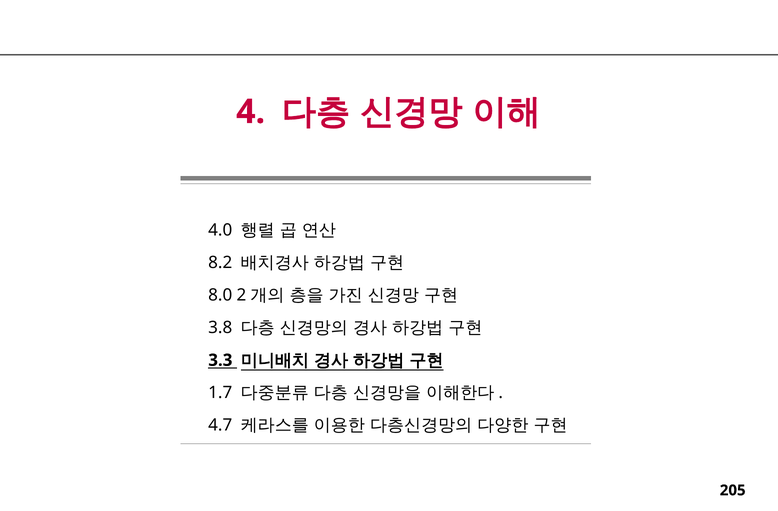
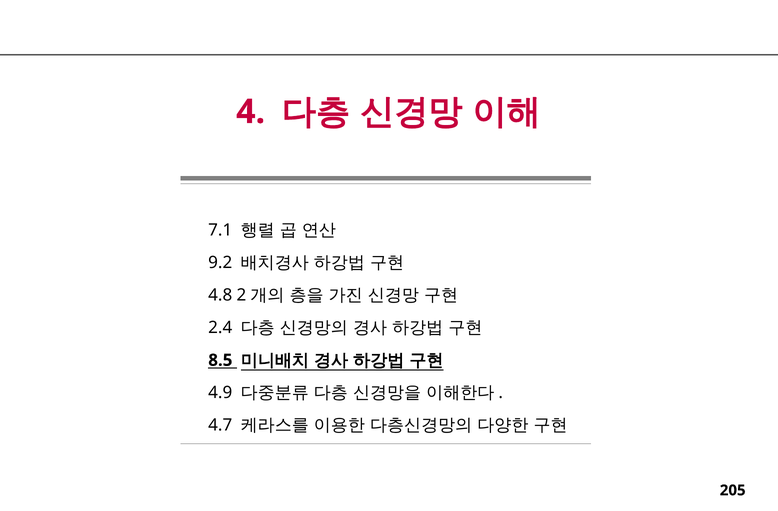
4.0: 4.0 -> 7.1
8.2: 8.2 -> 9.2
8.0: 8.0 -> 4.8
3.8: 3.8 -> 2.4
3.3: 3.3 -> 8.5
1.7: 1.7 -> 4.9
